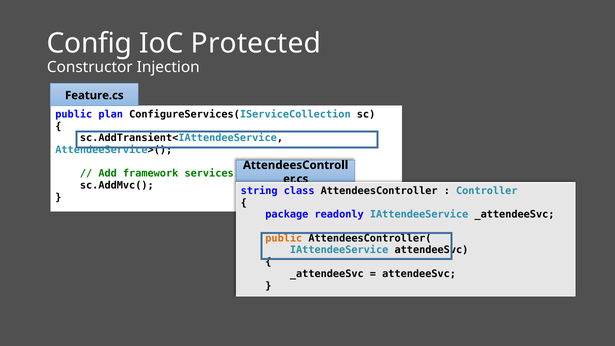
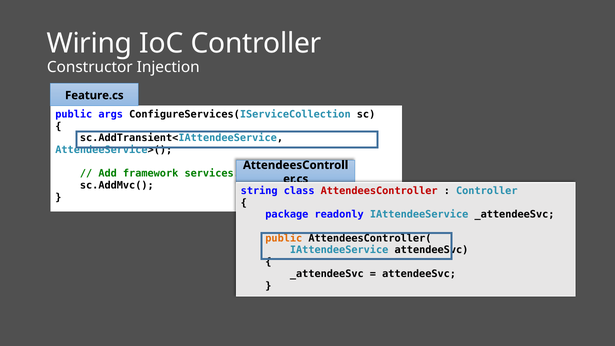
Config: Config -> Wiring
IoC Protected: Protected -> Controller
plan: plan -> args
AttendeesController colour: black -> red
